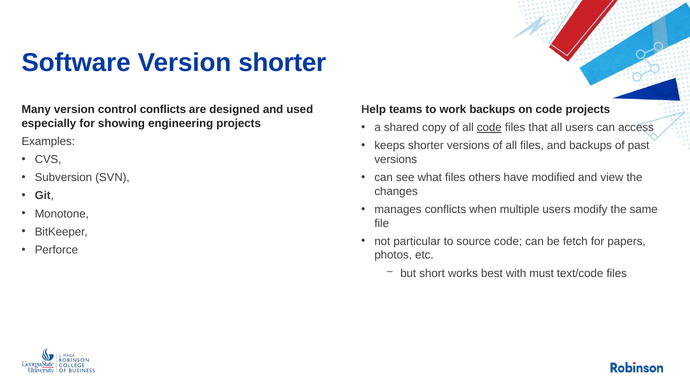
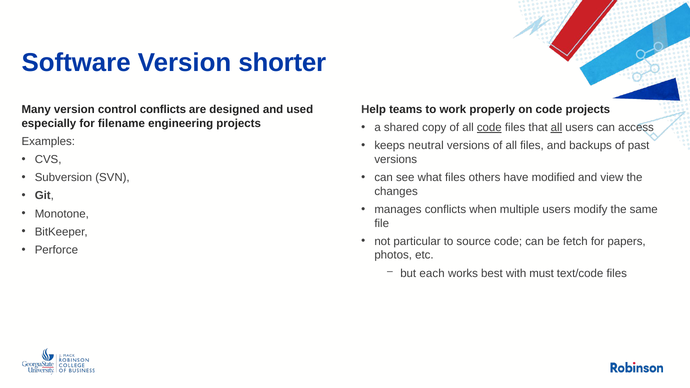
work backups: backups -> properly
showing: showing -> filename
all at (556, 128) underline: none -> present
keeps shorter: shorter -> neutral
short: short -> each
